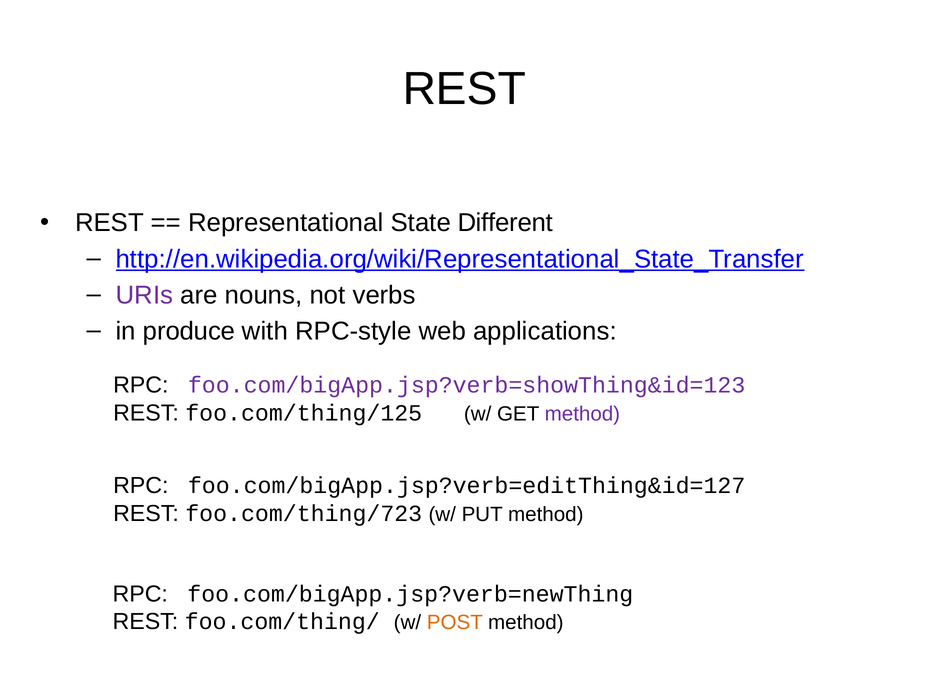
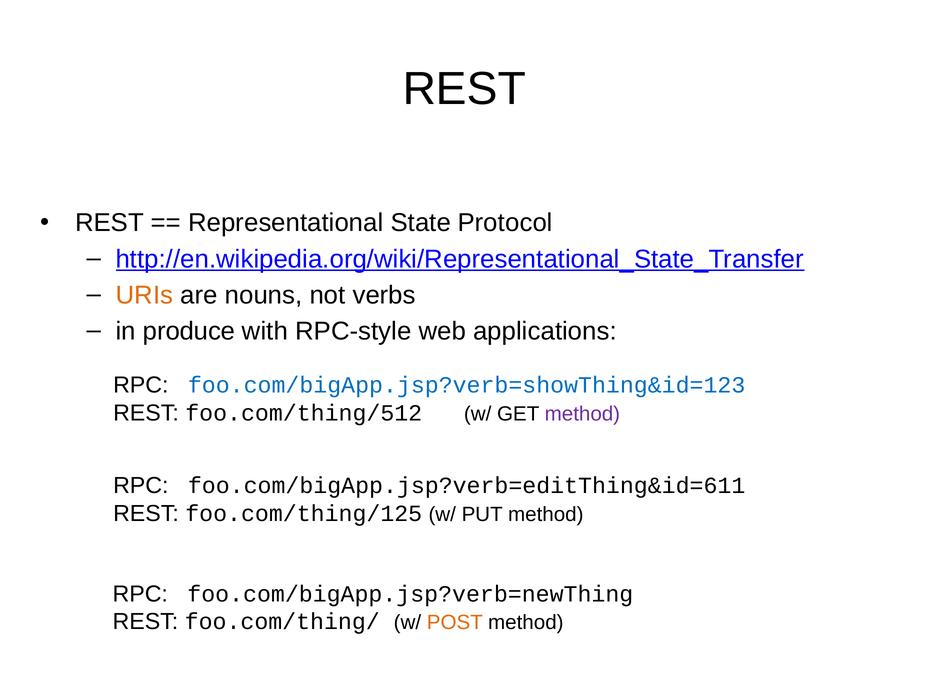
Different: Different -> Protocol
URIs colour: purple -> orange
foo.com/bigApp.jsp?verb=showThing&id=123 colour: purple -> blue
foo.com/thing/125: foo.com/thing/125 -> foo.com/thing/512
foo.com/bigApp.jsp?verb=editThing&id=127: foo.com/bigApp.jsp?verb=editThing&id=127 -> foo.com/bigApp.jsp?verb=editThing&id=611
foo.com/thing/723: foo.com/thing/723 -> foo.com/thing/125
